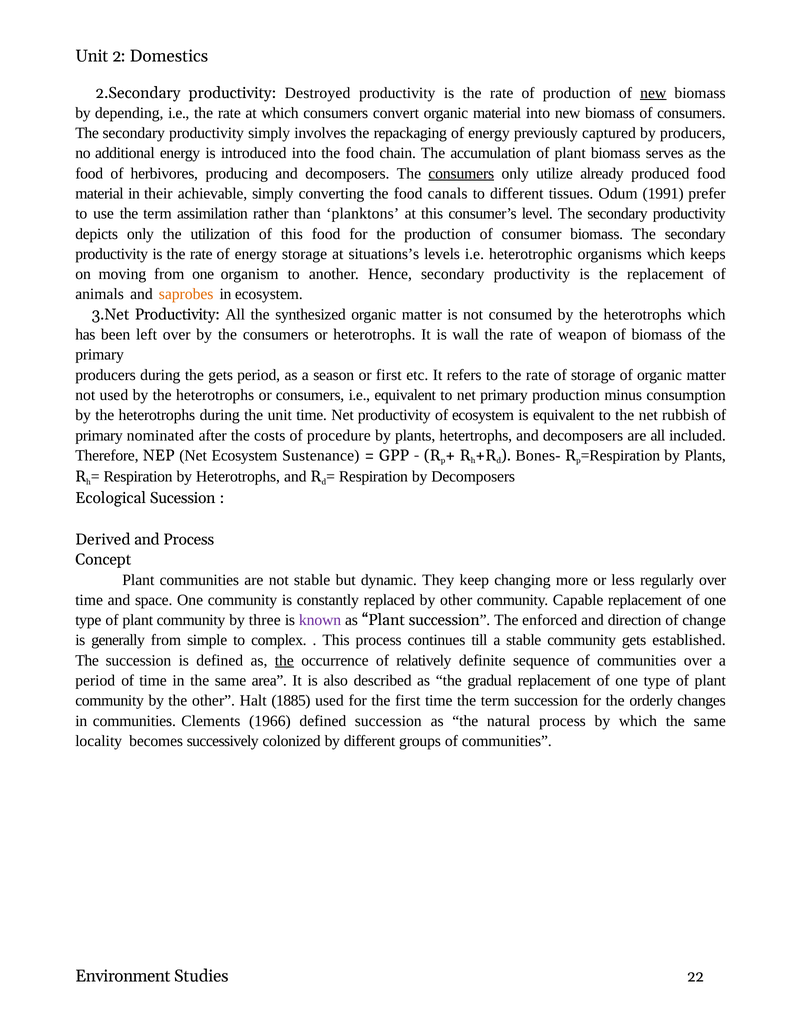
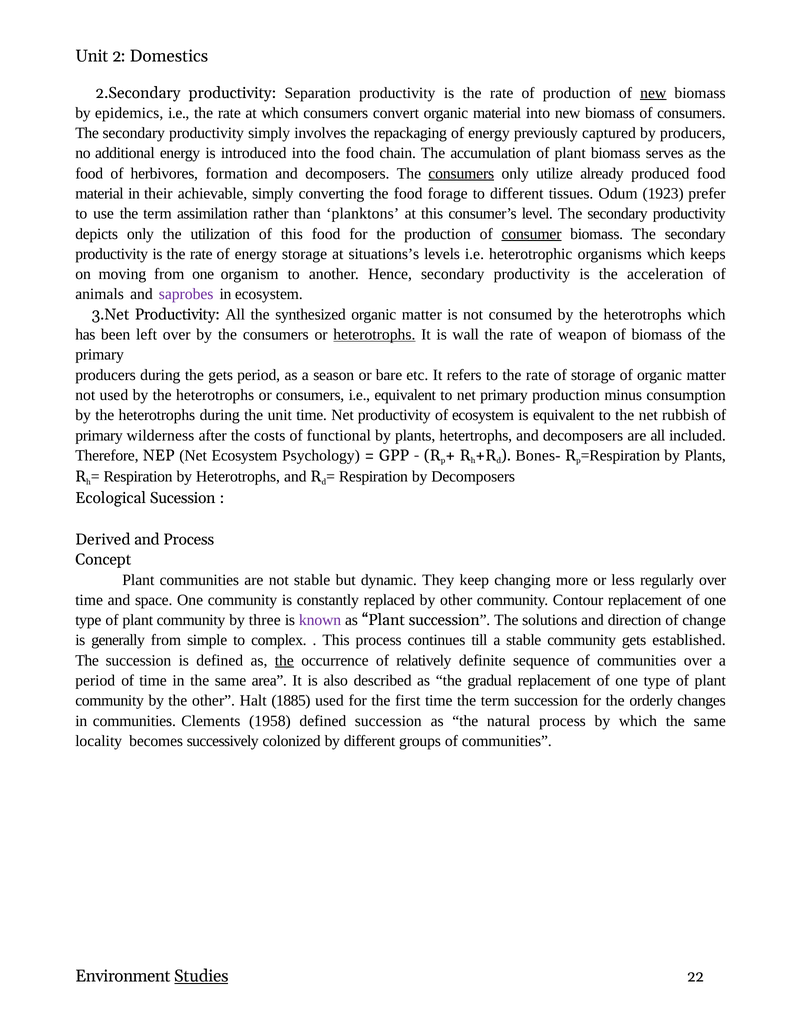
Destroyed: Destroyed -> Separation
depending: depending -> epidemics
producing: producing -> formation
canals: canals -> forage
1991: 1991 -> 1923
consumer underline: none -> present
the replacement: replacement -> acceleration
saprobes colour: orange -> purple
heterotrophs at (374, 334) underline: none -> present
or first: first -> bare
nominated: nominated -> wilderness
procedure: procedure -> functional
Sustenance: Sustenance -> Psychology
Capable: Capable -> Contour
enforced: enforced -> solutions
1966: 1966 -> 1958
Studies underline: none -> present
